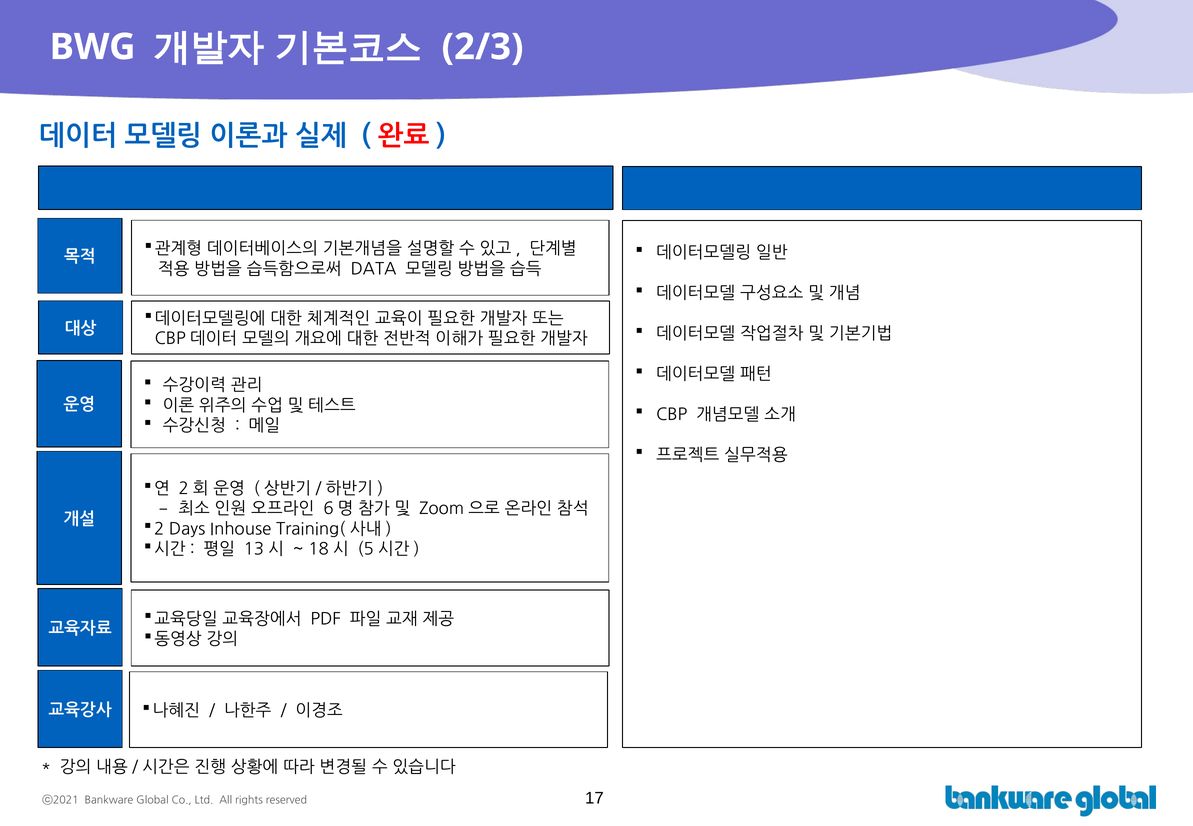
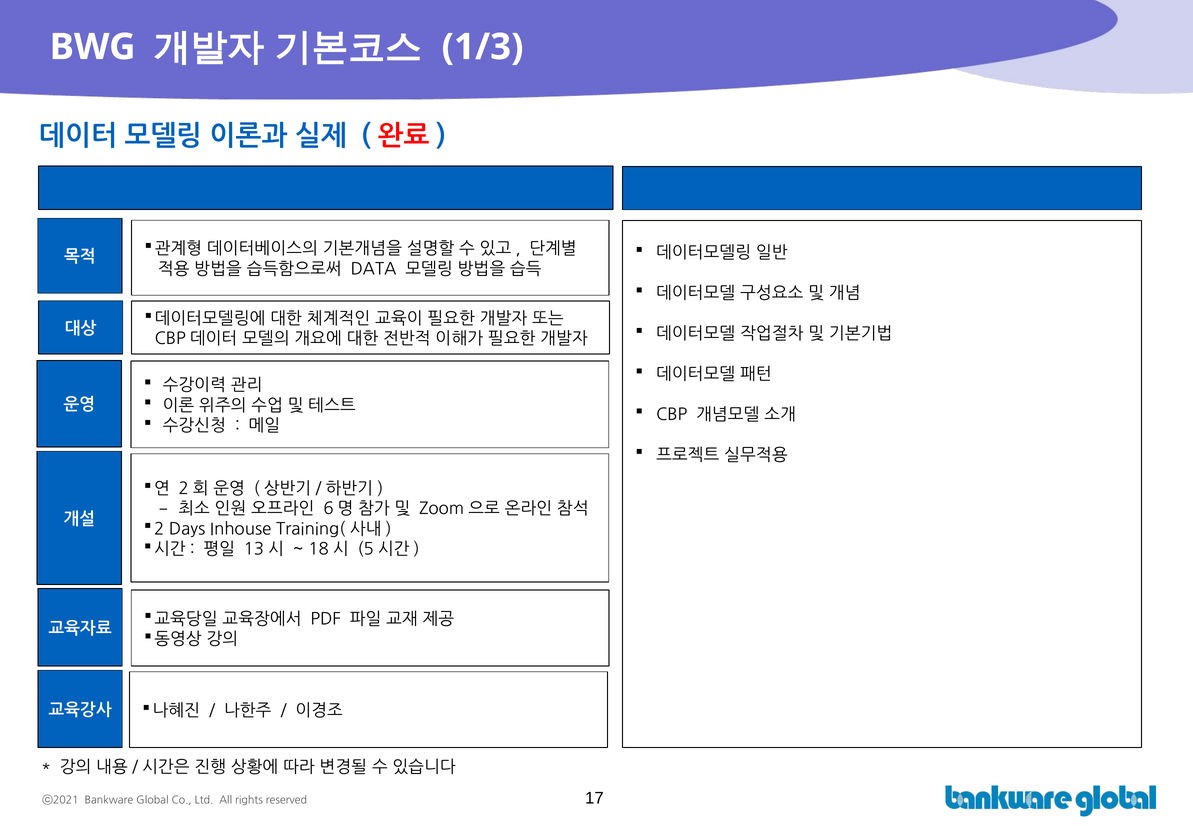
2/3: 2/3 -> 1/3
